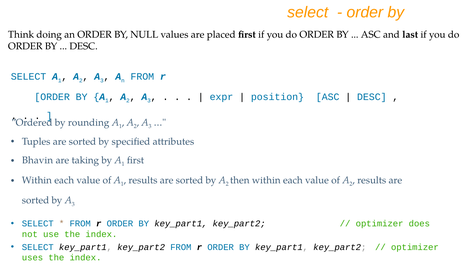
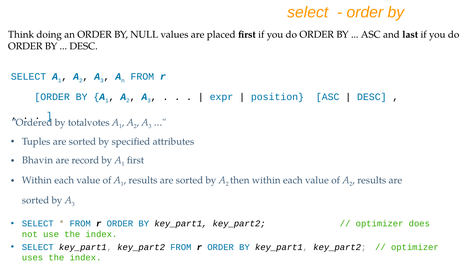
rounding: rounding -> totalvotes
taking: taking -> record
